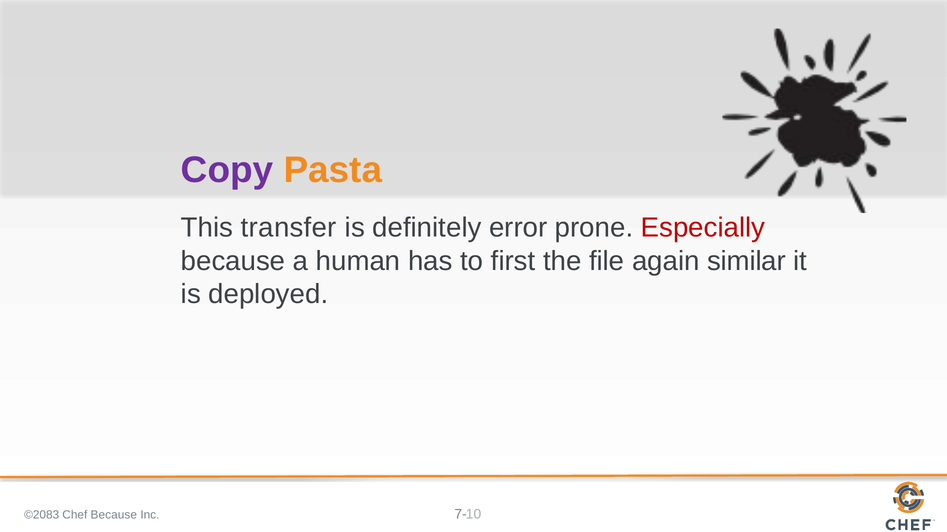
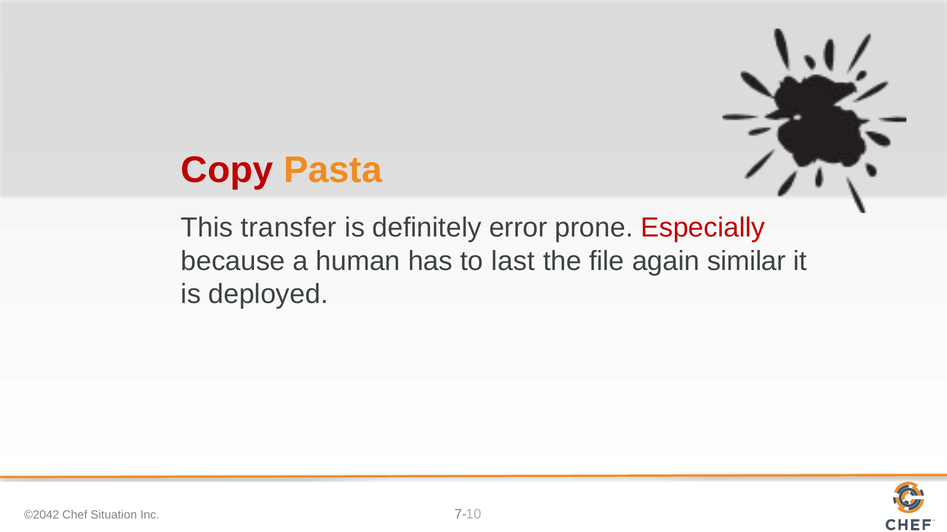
Copy colour: purple -> red
first: first -> last
©2083: ©2083 -> ©2042
Chef Because: Because -> Situation
